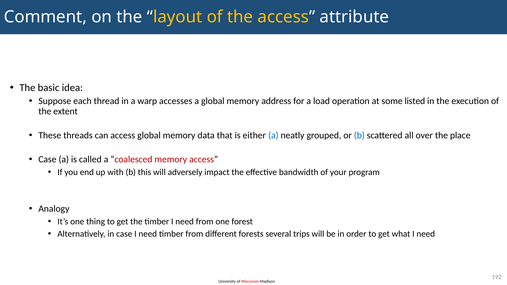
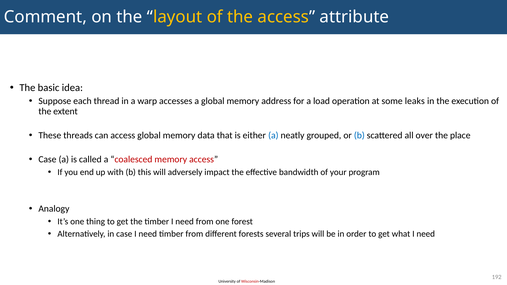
listed: listed -> leaks
